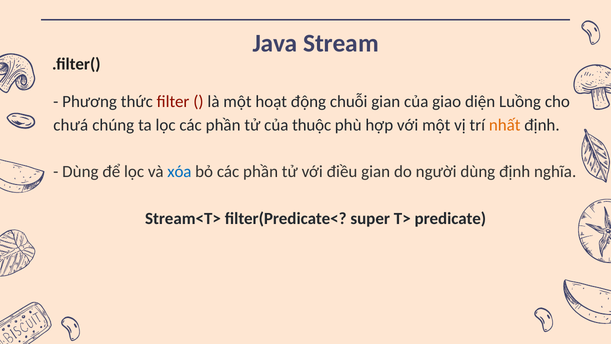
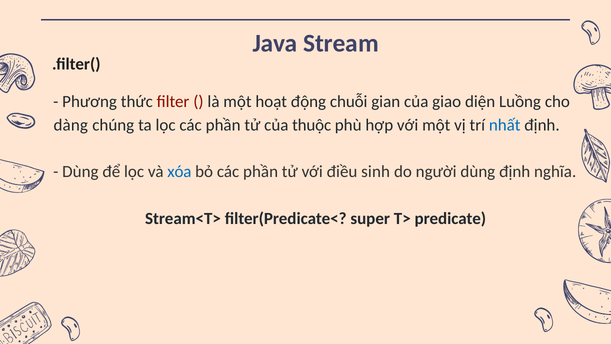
chưá: chưá -> dàng
nhất colour: orange -> blue
điều gian: gian -> sinh
